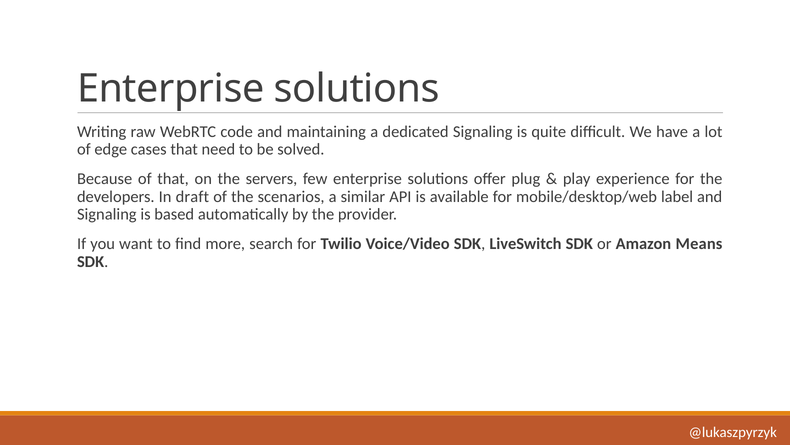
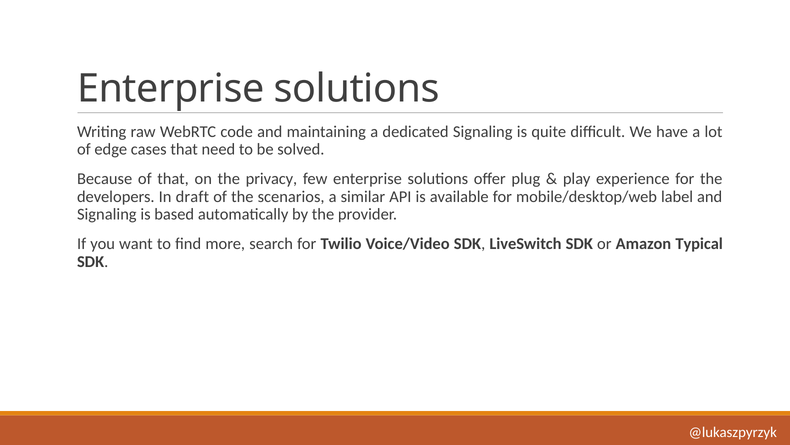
servers: servers -> privacy
Means: Means -> Typical
